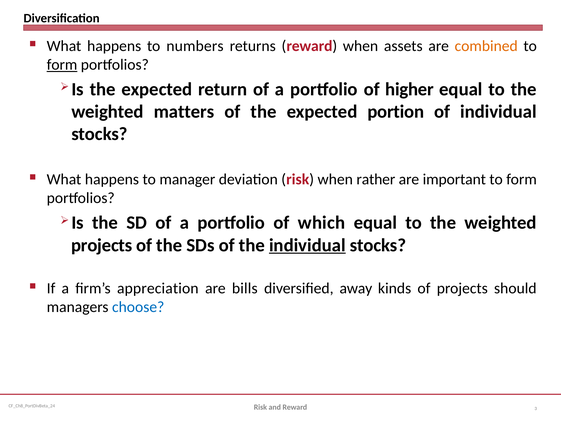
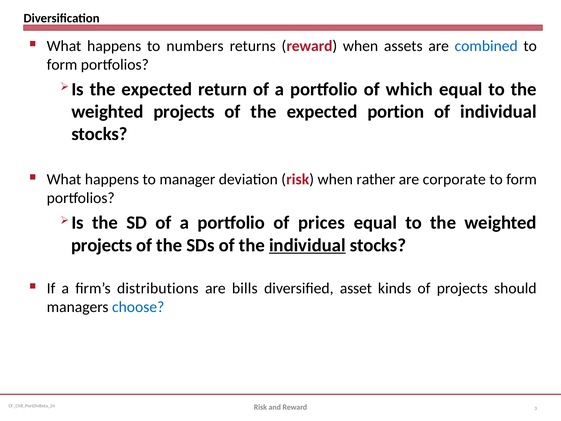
combined colour: orange -> blue
form at (62, 65) underline: present -> none
higher: higher -> which
matters at (184, 112): matters -> projects
important: important -> corporate
which: which -> prices
appreciation: appreciation -> distributions
away: away -> asset
